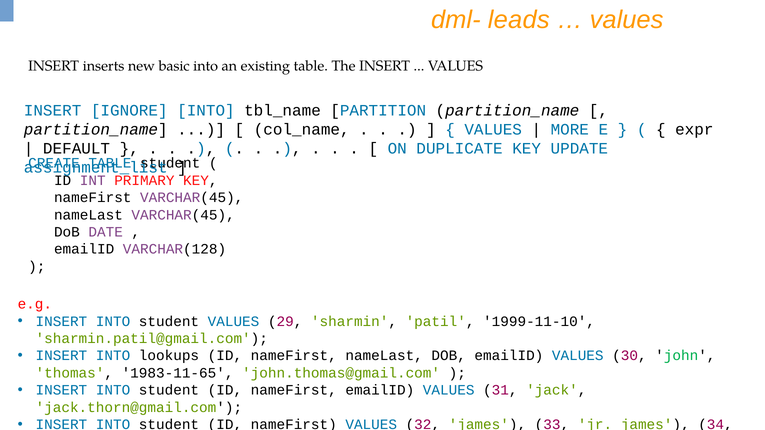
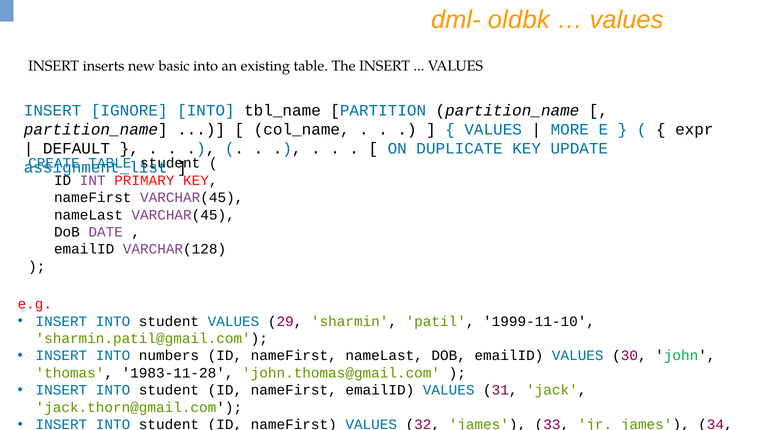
leads: leads -> oldbk
lookups: lookups -> numbers
1983-11-65: 1983-11-65 -> 1983-11-28
